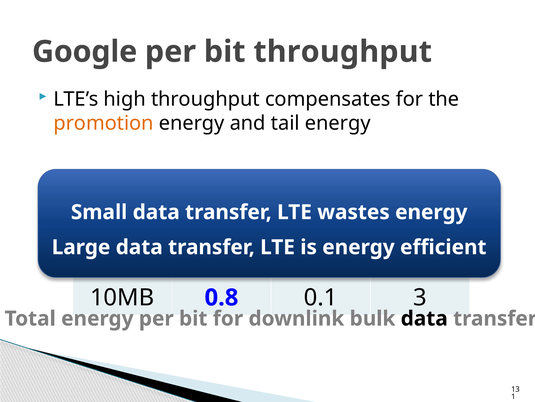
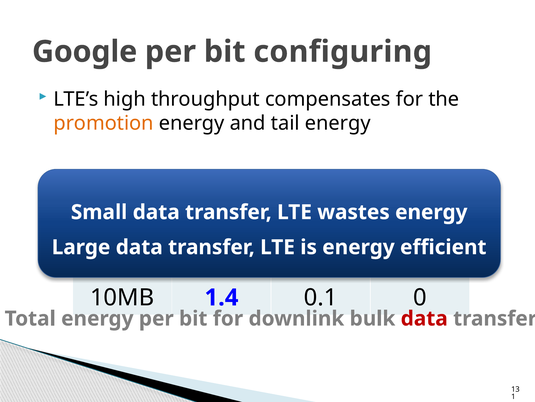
bit throughput: throughput -> configuring
0.8: 0.8 -> 1.4
3: 3 -> 0
data at (424, 318) colour: black -> red
